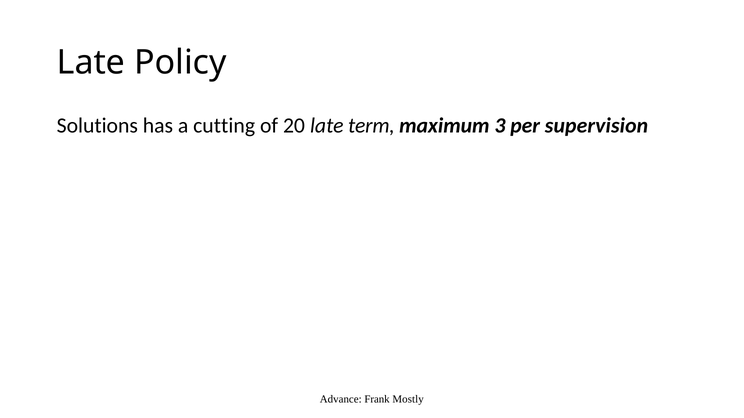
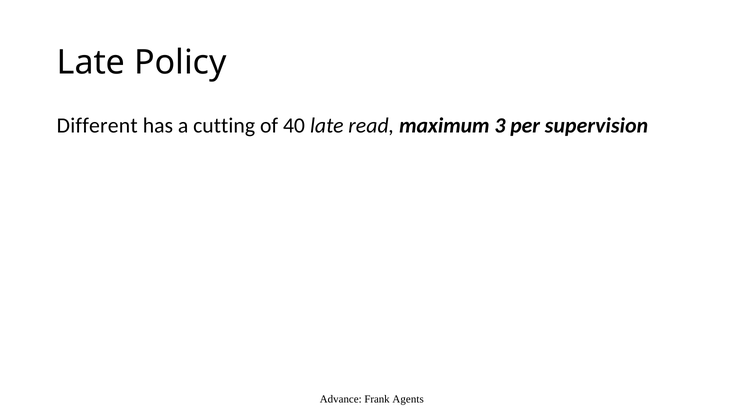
Solutions: Solutions -> Different
20: 20 -> 40
term: term -> read
Mostly: Mostly -> Agents
